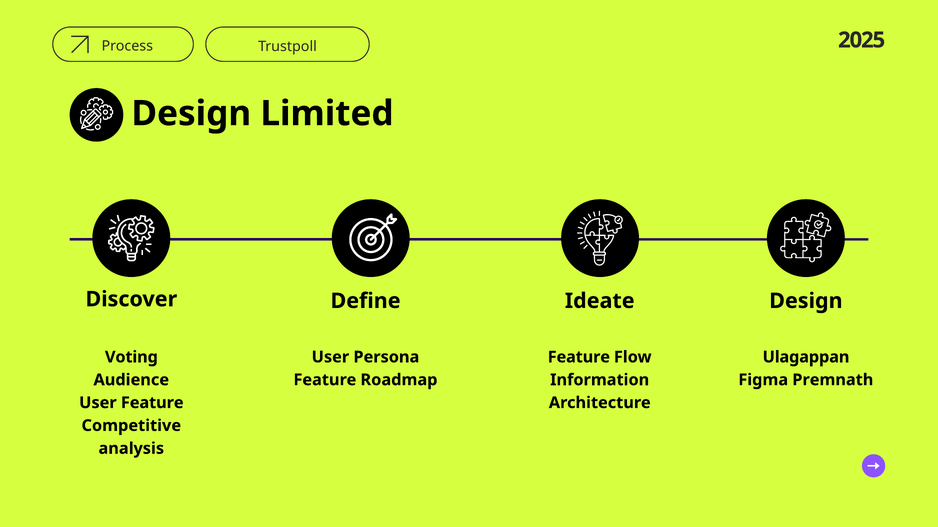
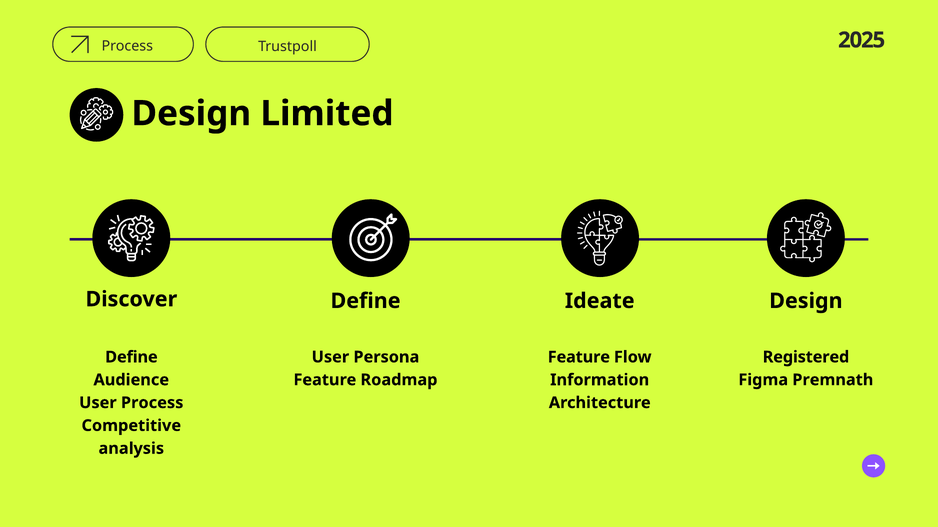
Voting at (131, 357): Voting -> Define
Ulagappan: Ulagappan -> Registered
User Feature: Feature -> Process
